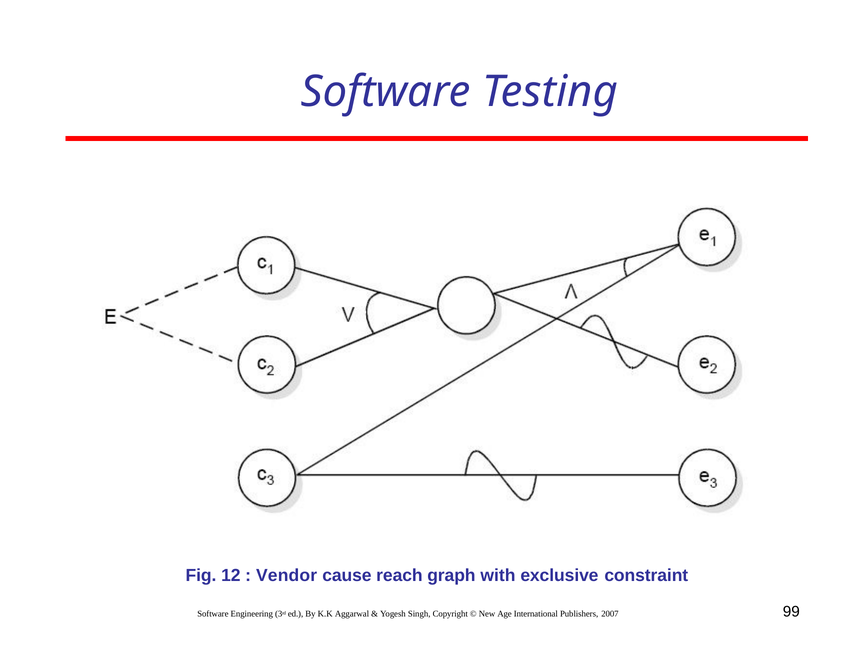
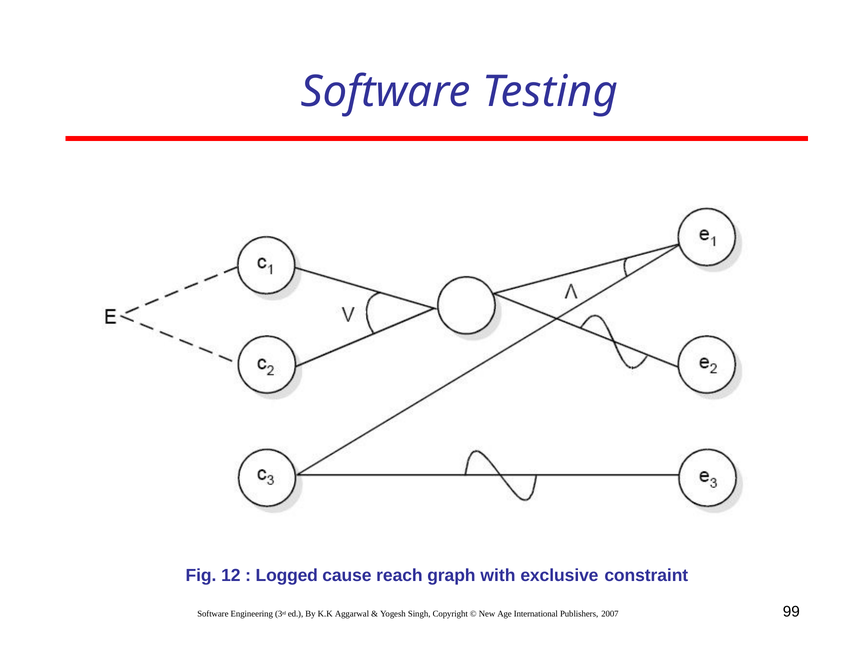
Vendor: Vendor -> Logged
